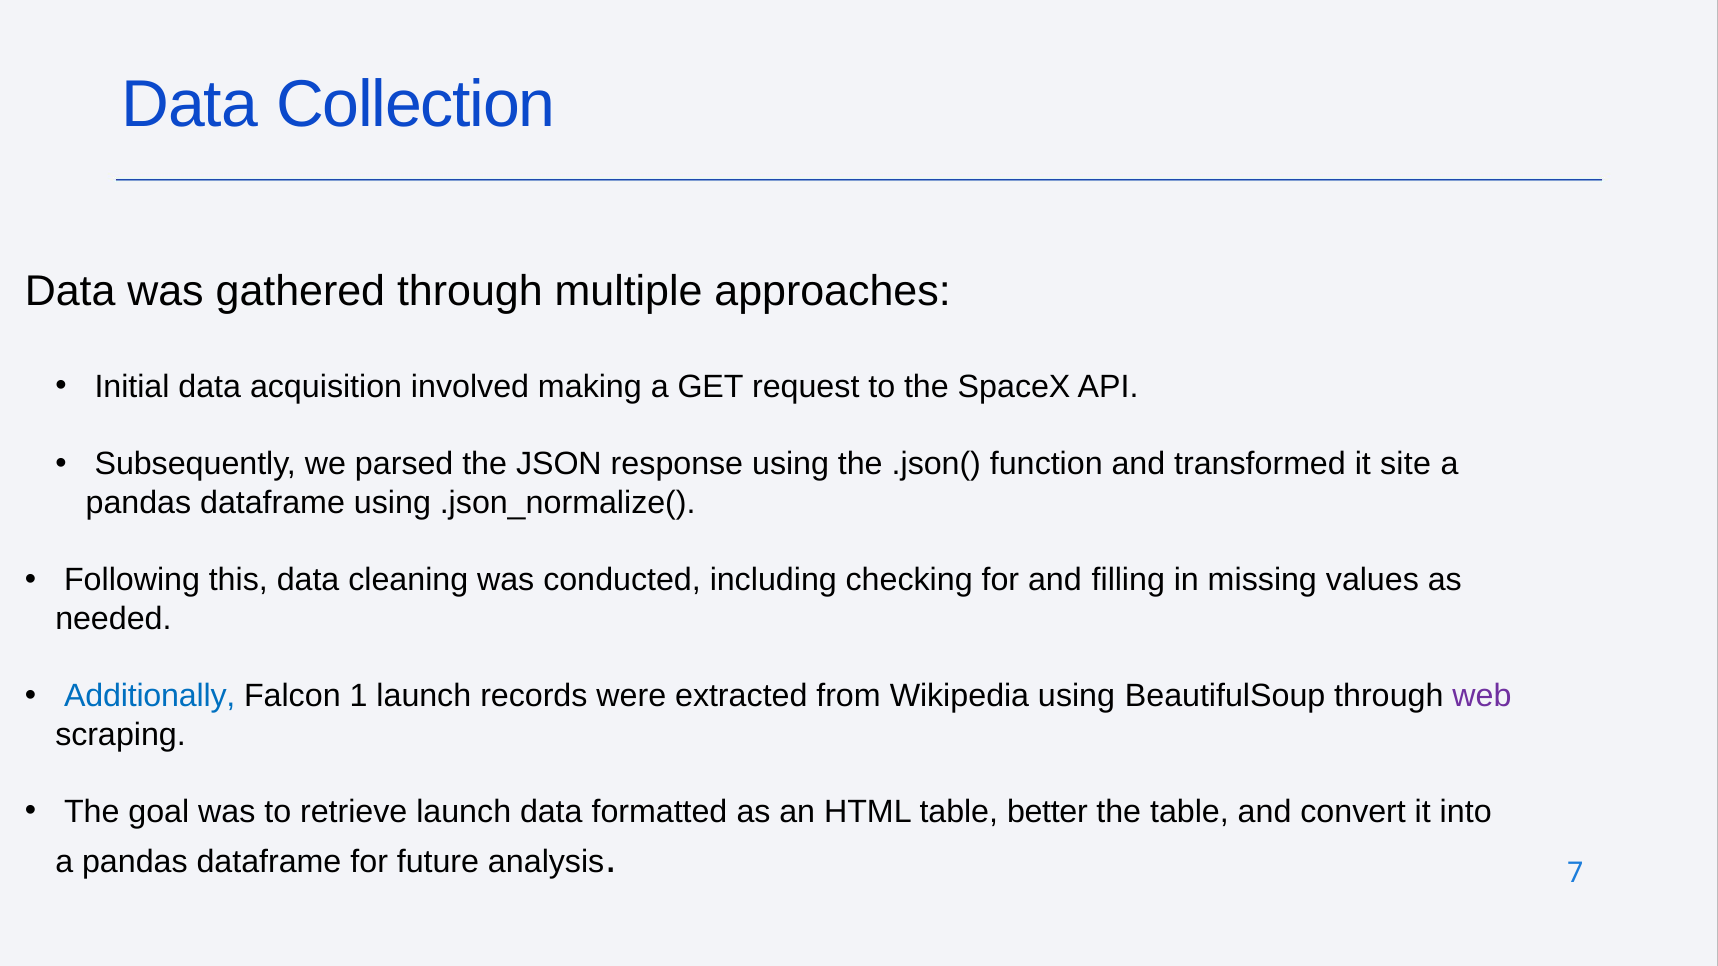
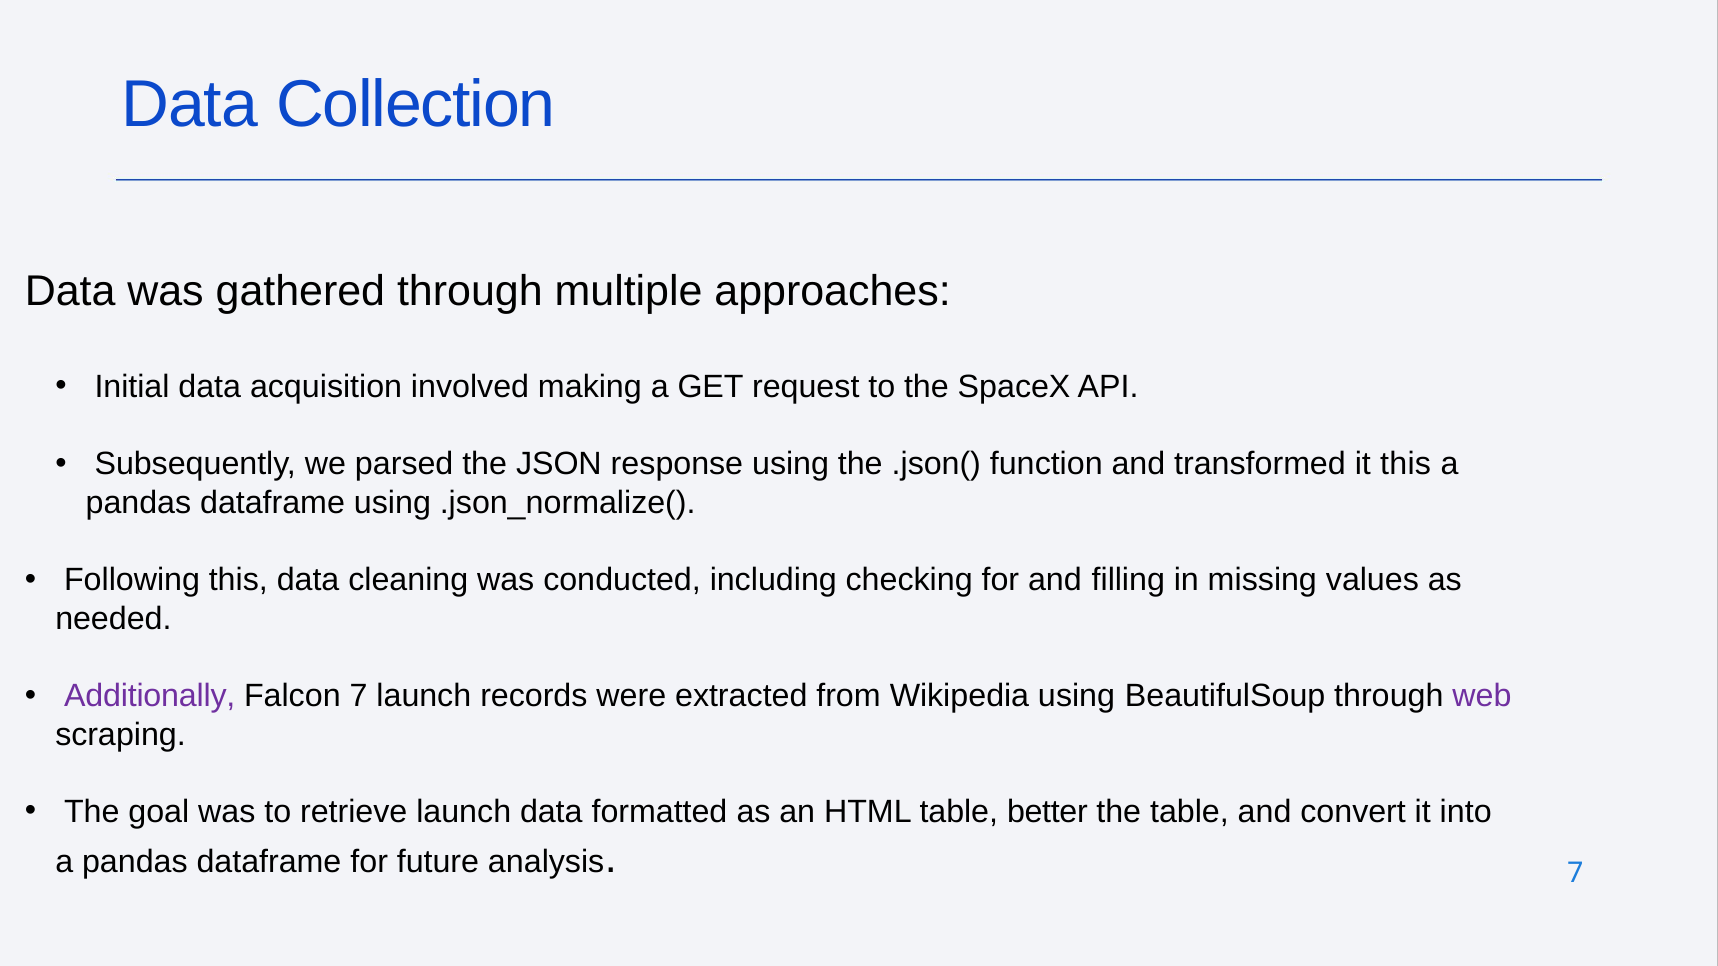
it site: site -> this
Additionally colour: blue -> purple
Falcon 1: 1 -> 7
